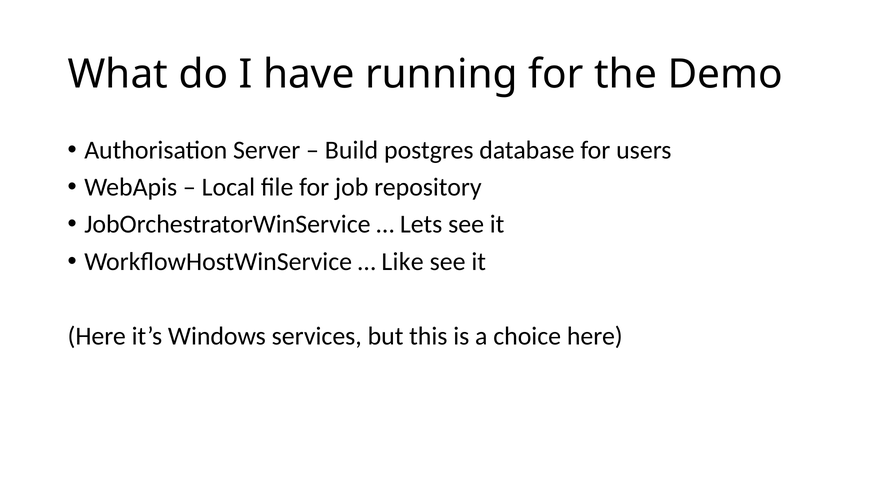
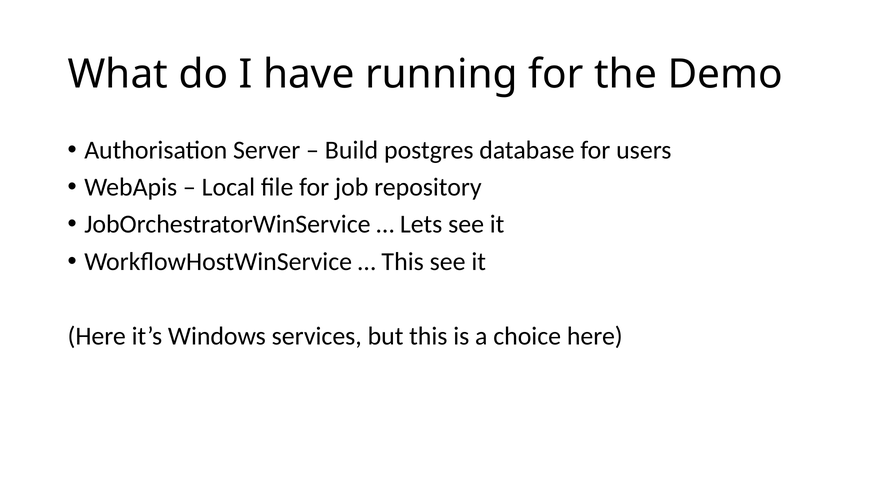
Like at (403, 262): Like -> This
